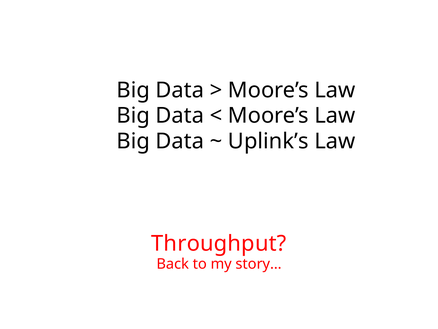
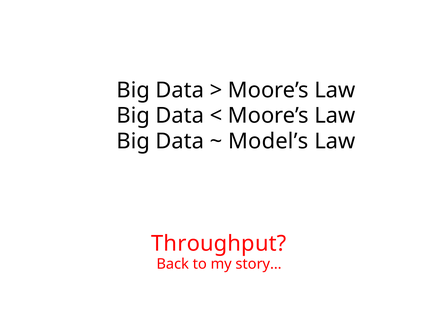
Uplink’s: Uplink’s -> Model’s
